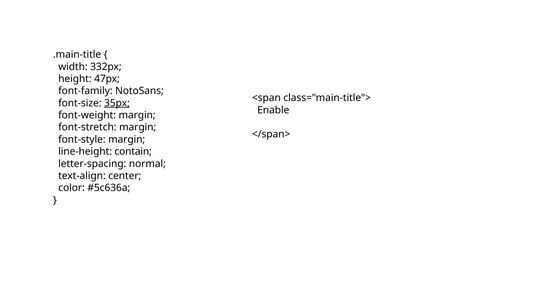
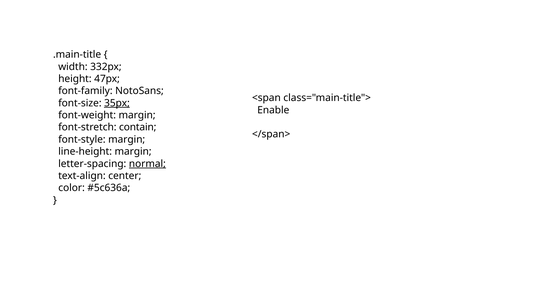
font-stretch margin: margin -> contain
line-height contain: contain -> margin
normal underline: none -> present
